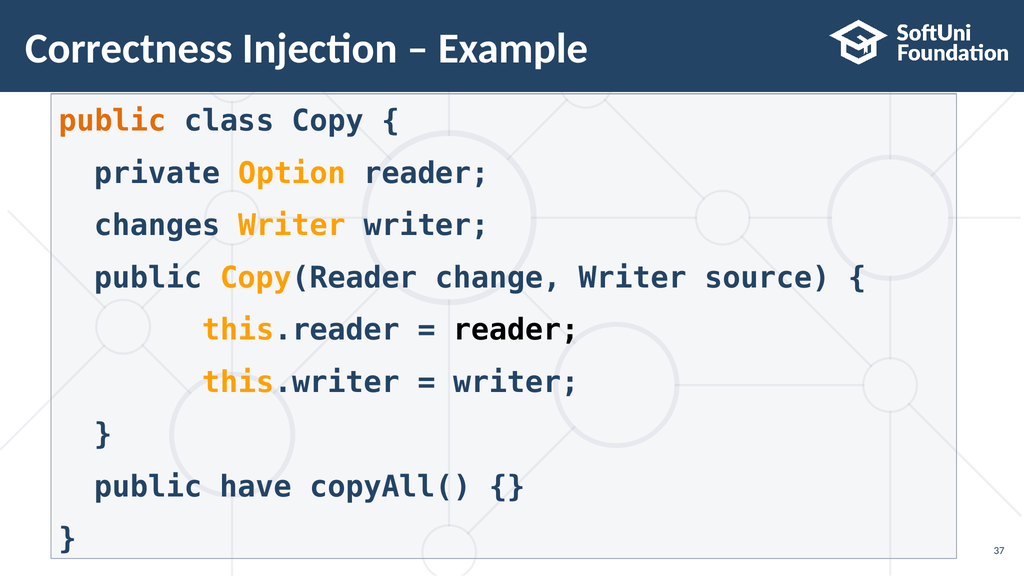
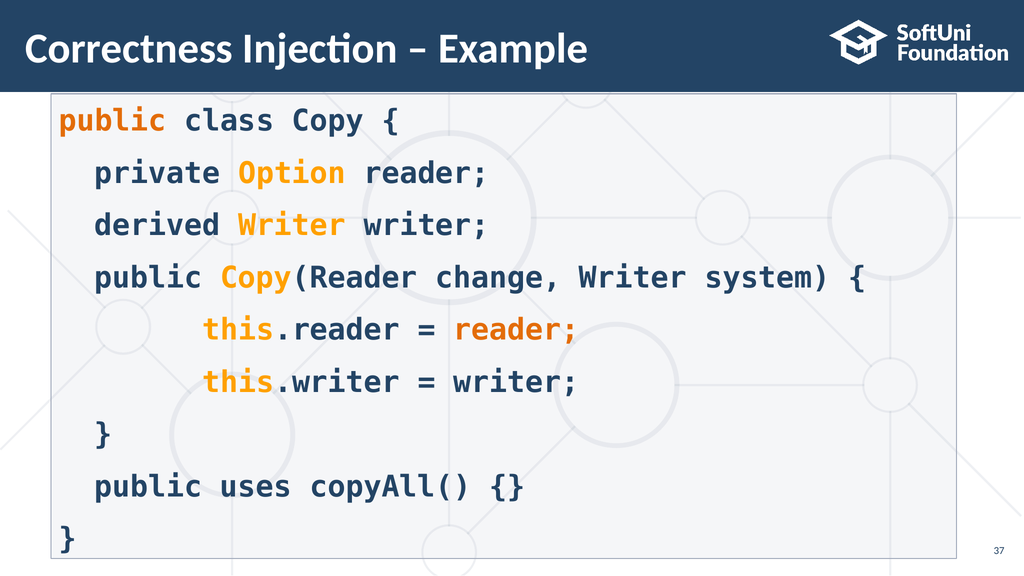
changes: changes -> derived
source: source -> system
reader at (516, 330) colour: black -> orange
have: have -> uses
